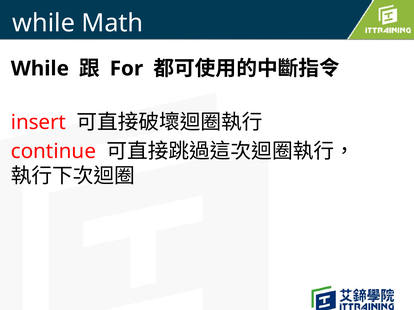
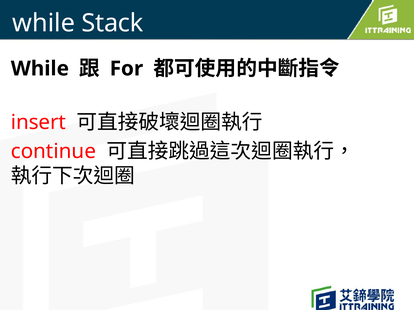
Math: Math -> Stack
